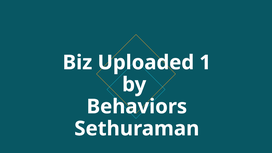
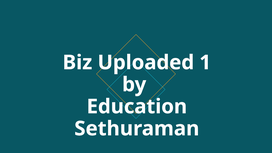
Behaviors: Behaviors -> Education
